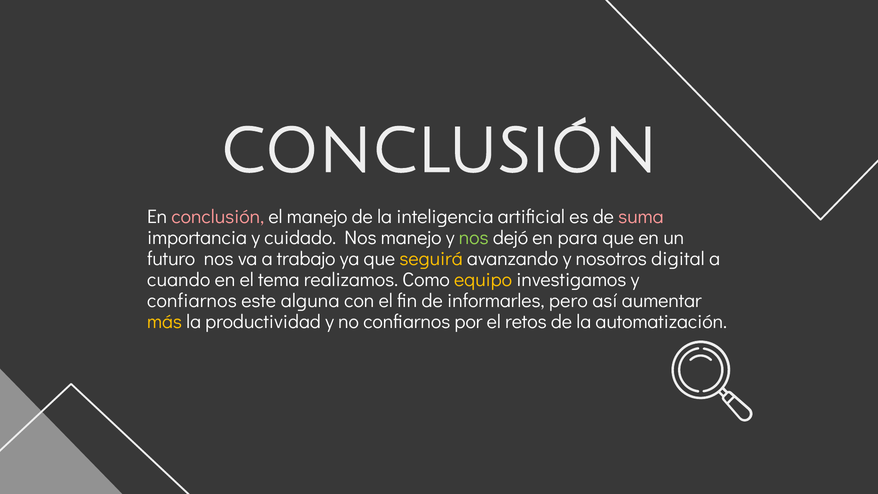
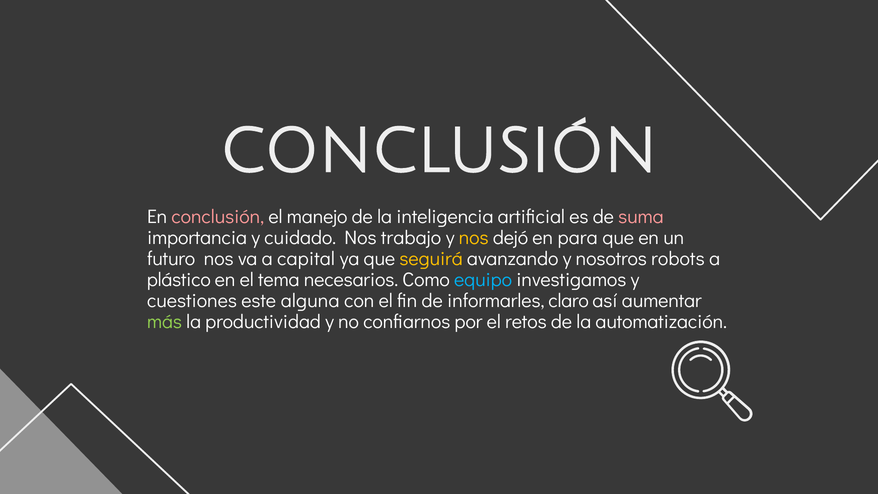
Nos manejo: manejo -> trabajo
nos at (474, 238) colour: light green -> yellow
trabajo: trabajo -> capital
digital: digital -> robots
cuando: cuando -> plástico
realizamos: realizamos -> necesarios
equipo colour: yellow -> light blue
confiarnos at (192, 301): confiarnos -> cuestiones
pero: pero -> claro
más colour: yellow -> light green
